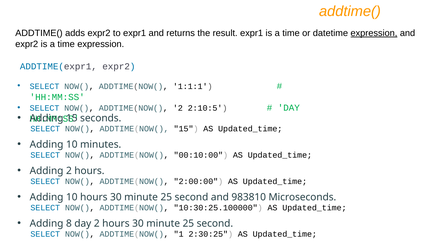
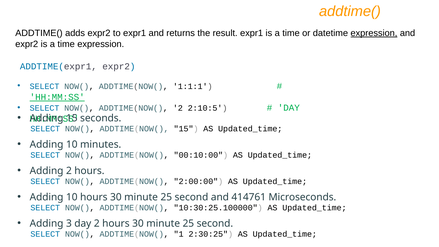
HH:MM:SS at (57, 97) underline: none -> present
983810: 983810 -> 414761
8: 8 -> 3
